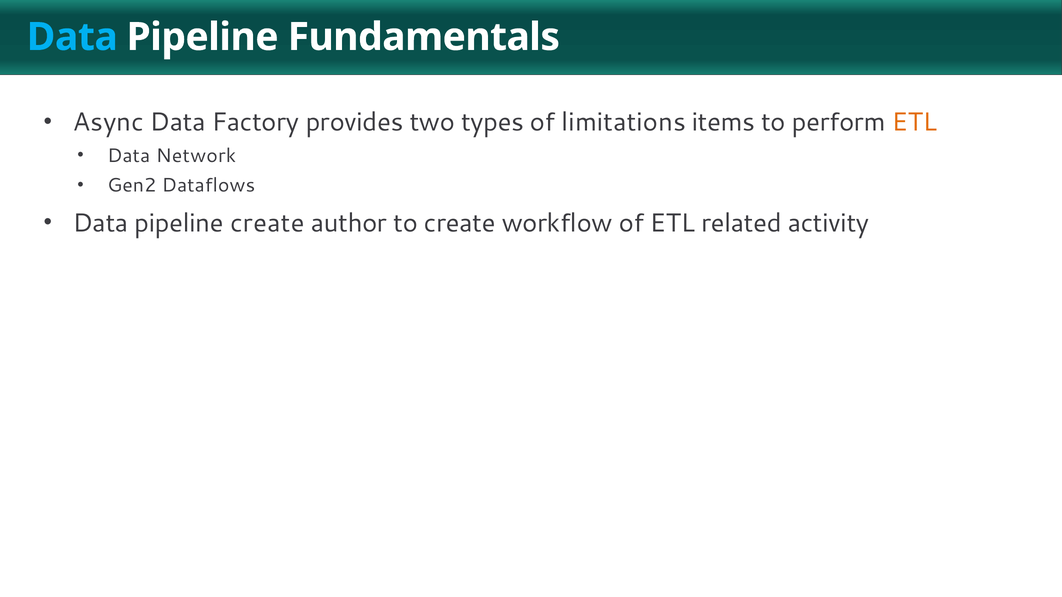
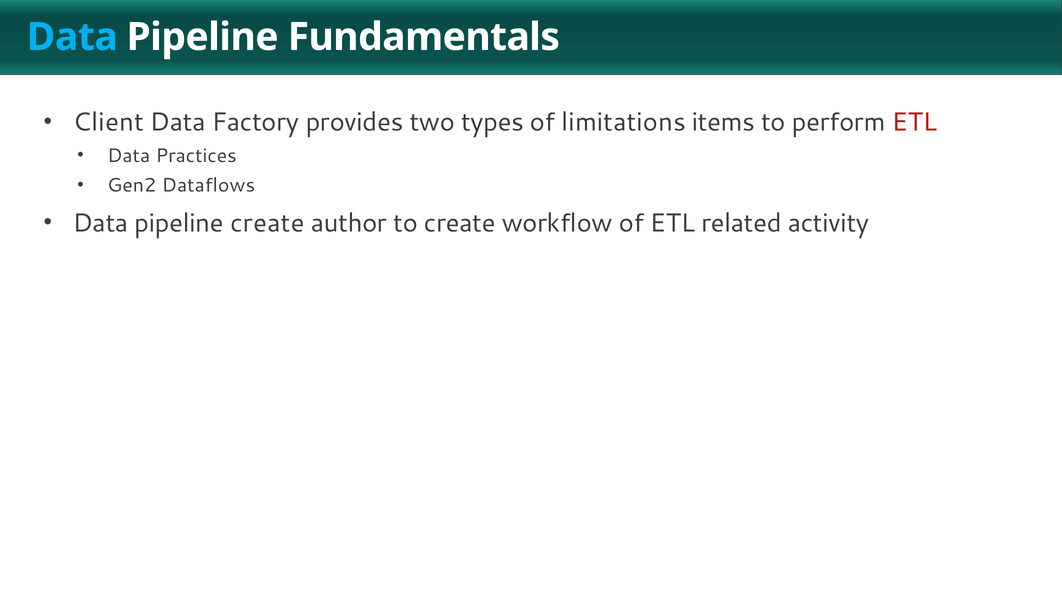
Async: Async -> Client
ETL at (914, 122) colour: orange -> red
Network: Network -> Practices
